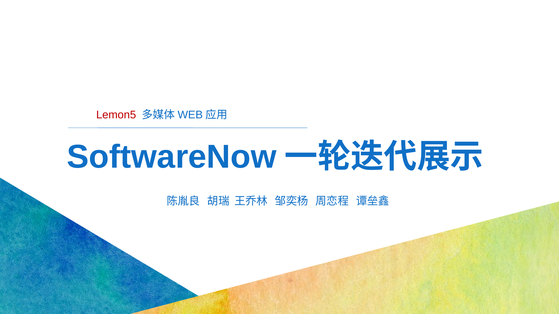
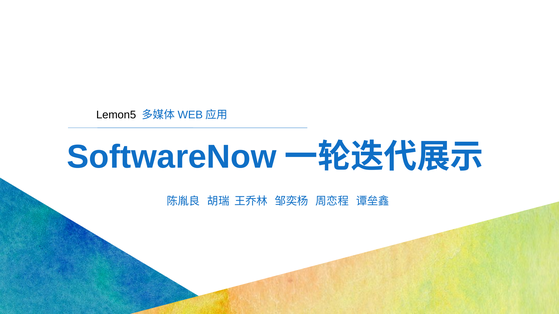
Lemon5 colour: red -> black
